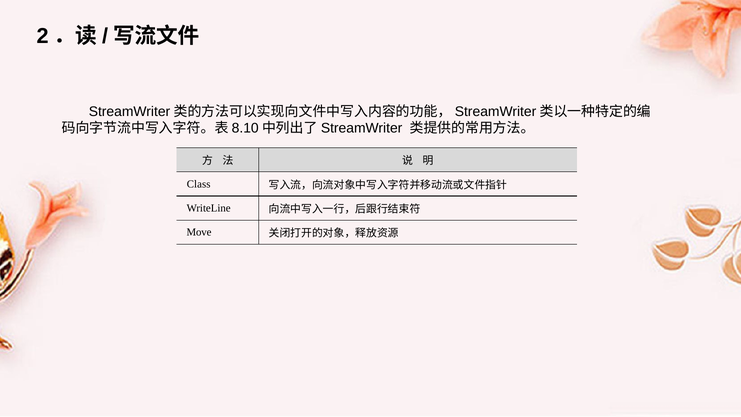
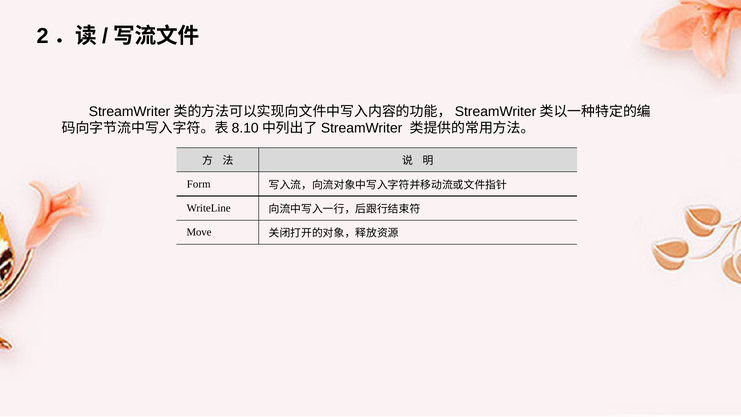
Class: Class -> Form
